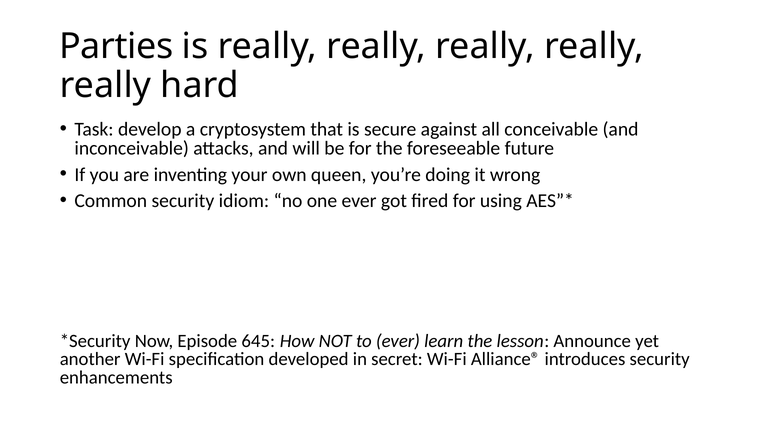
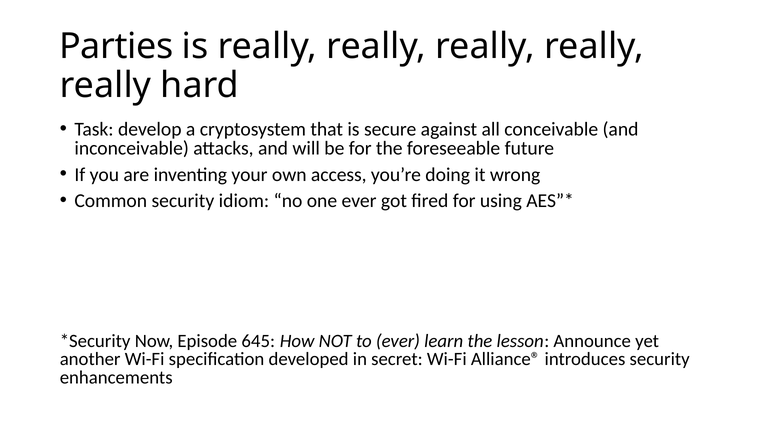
queen: queen -> access
